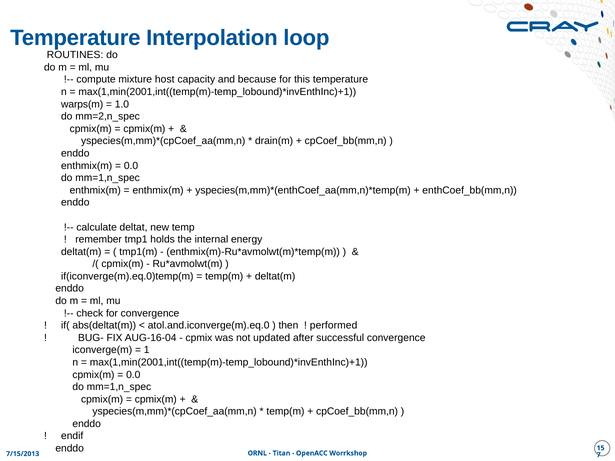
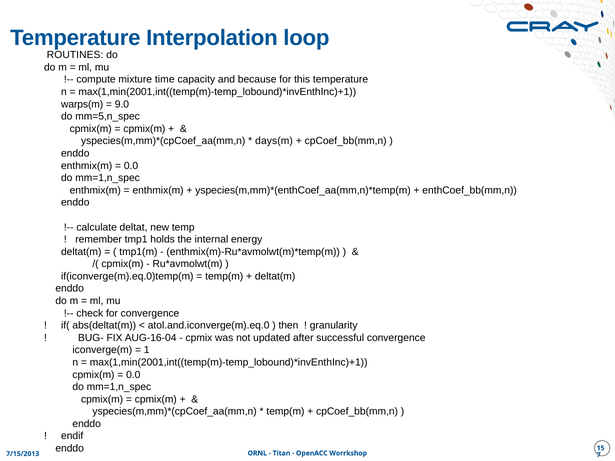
host: host -> time
1.0: 1.0 -> 9.0
mm=2,n_spec: mm=2,n_spec -> mm=5,n_spec
drain(m: drain(m -> days(m
performed: performed -> granularity
